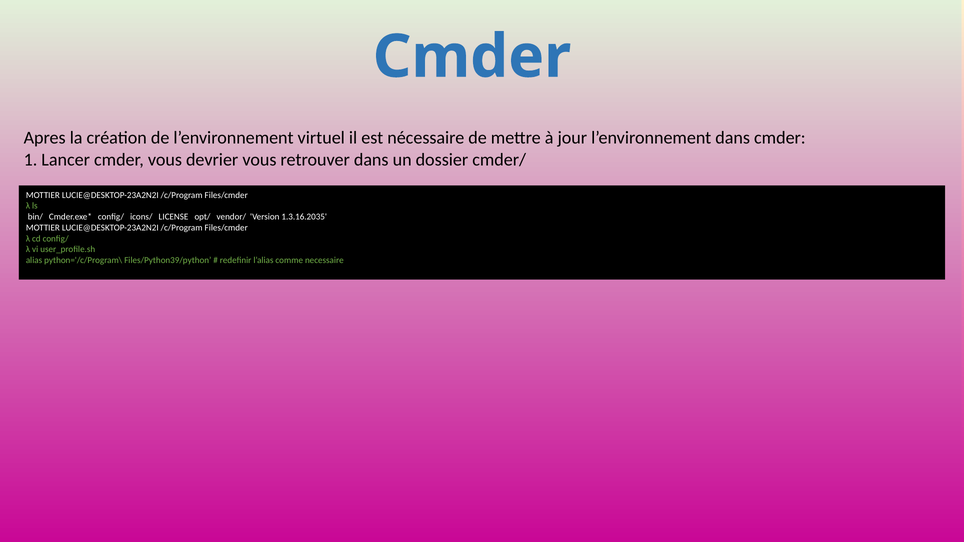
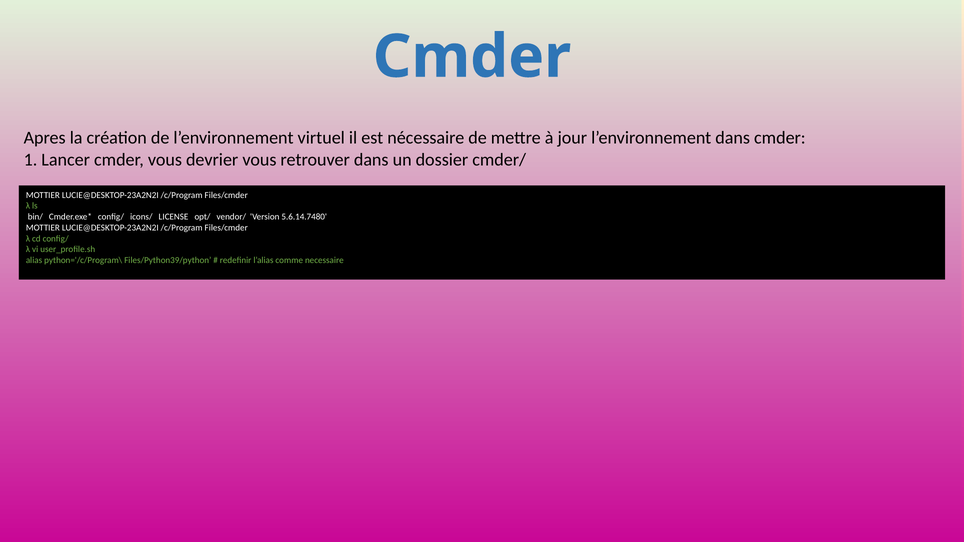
1.3.16.2035: 1.3.16.2035 -> 5.6.14.7480
